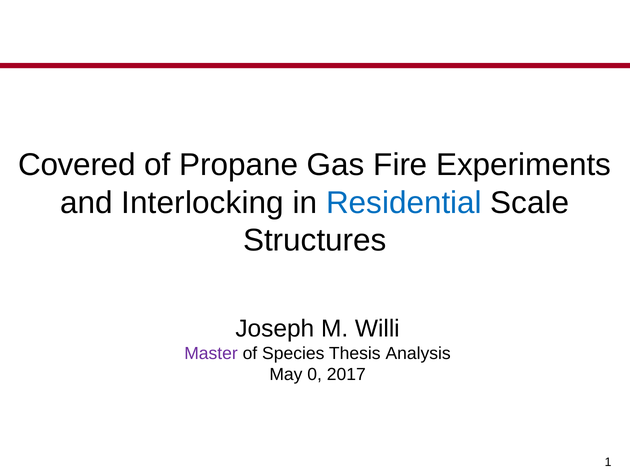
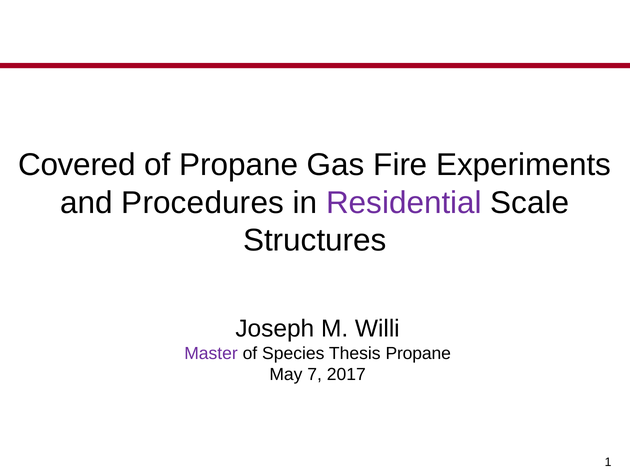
Interlocking: Interlocking -> Procedures
Residential colour: blue -> purple
Thesis Analysis: Analysis -> Propane
0: 0 -> 7
